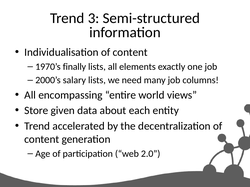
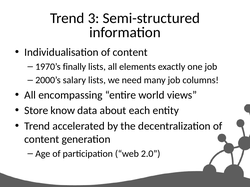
given: given -> know
